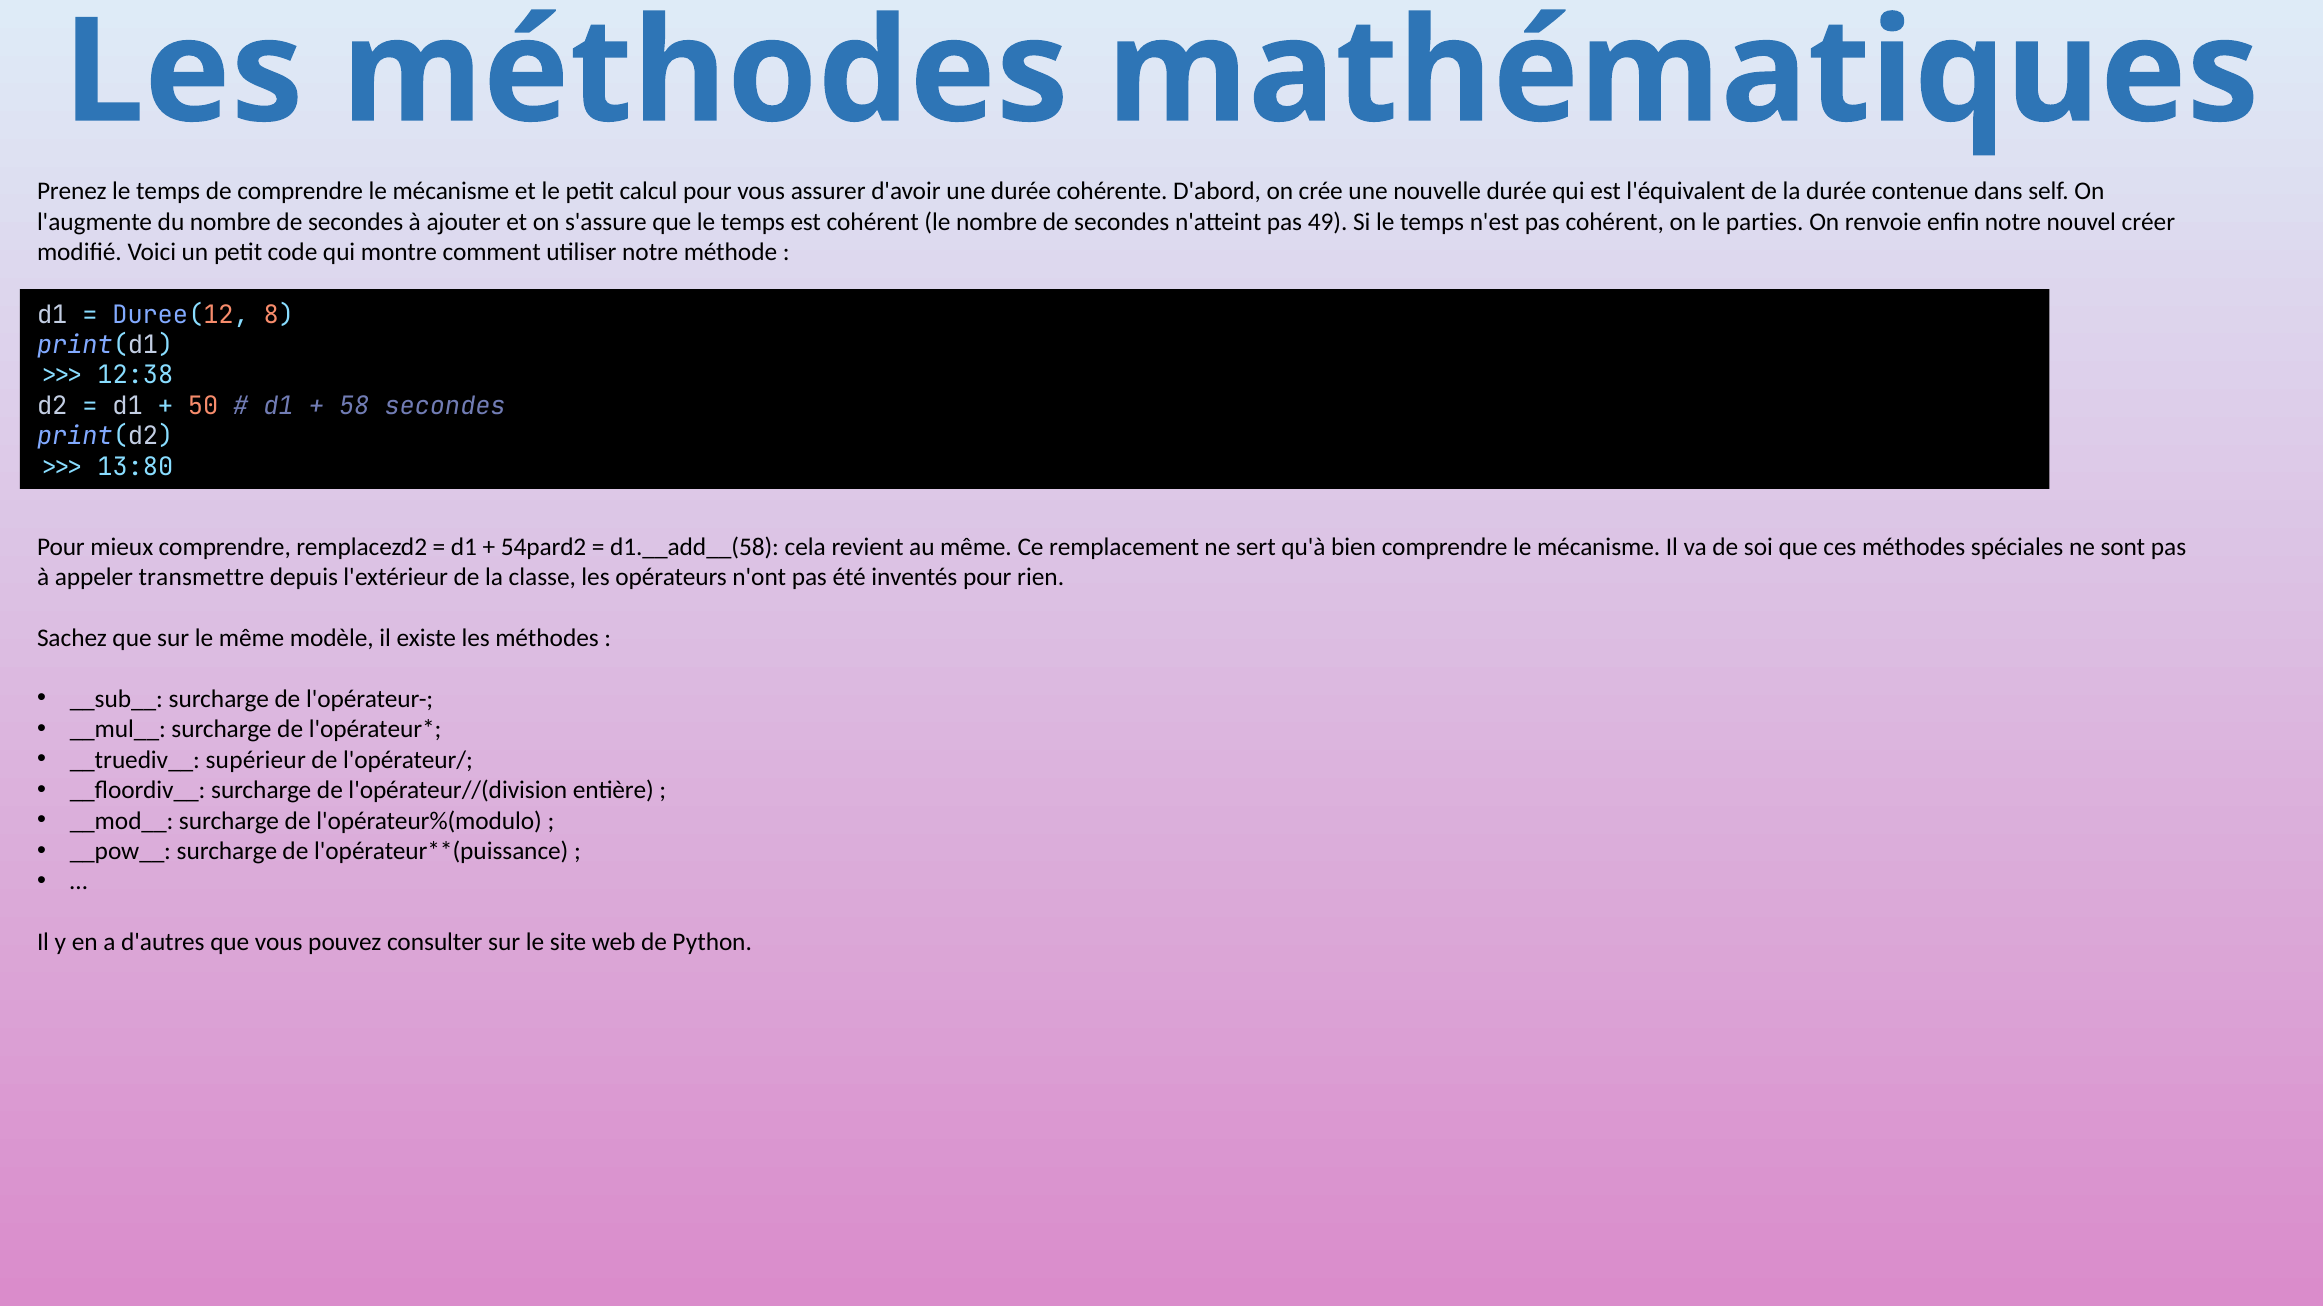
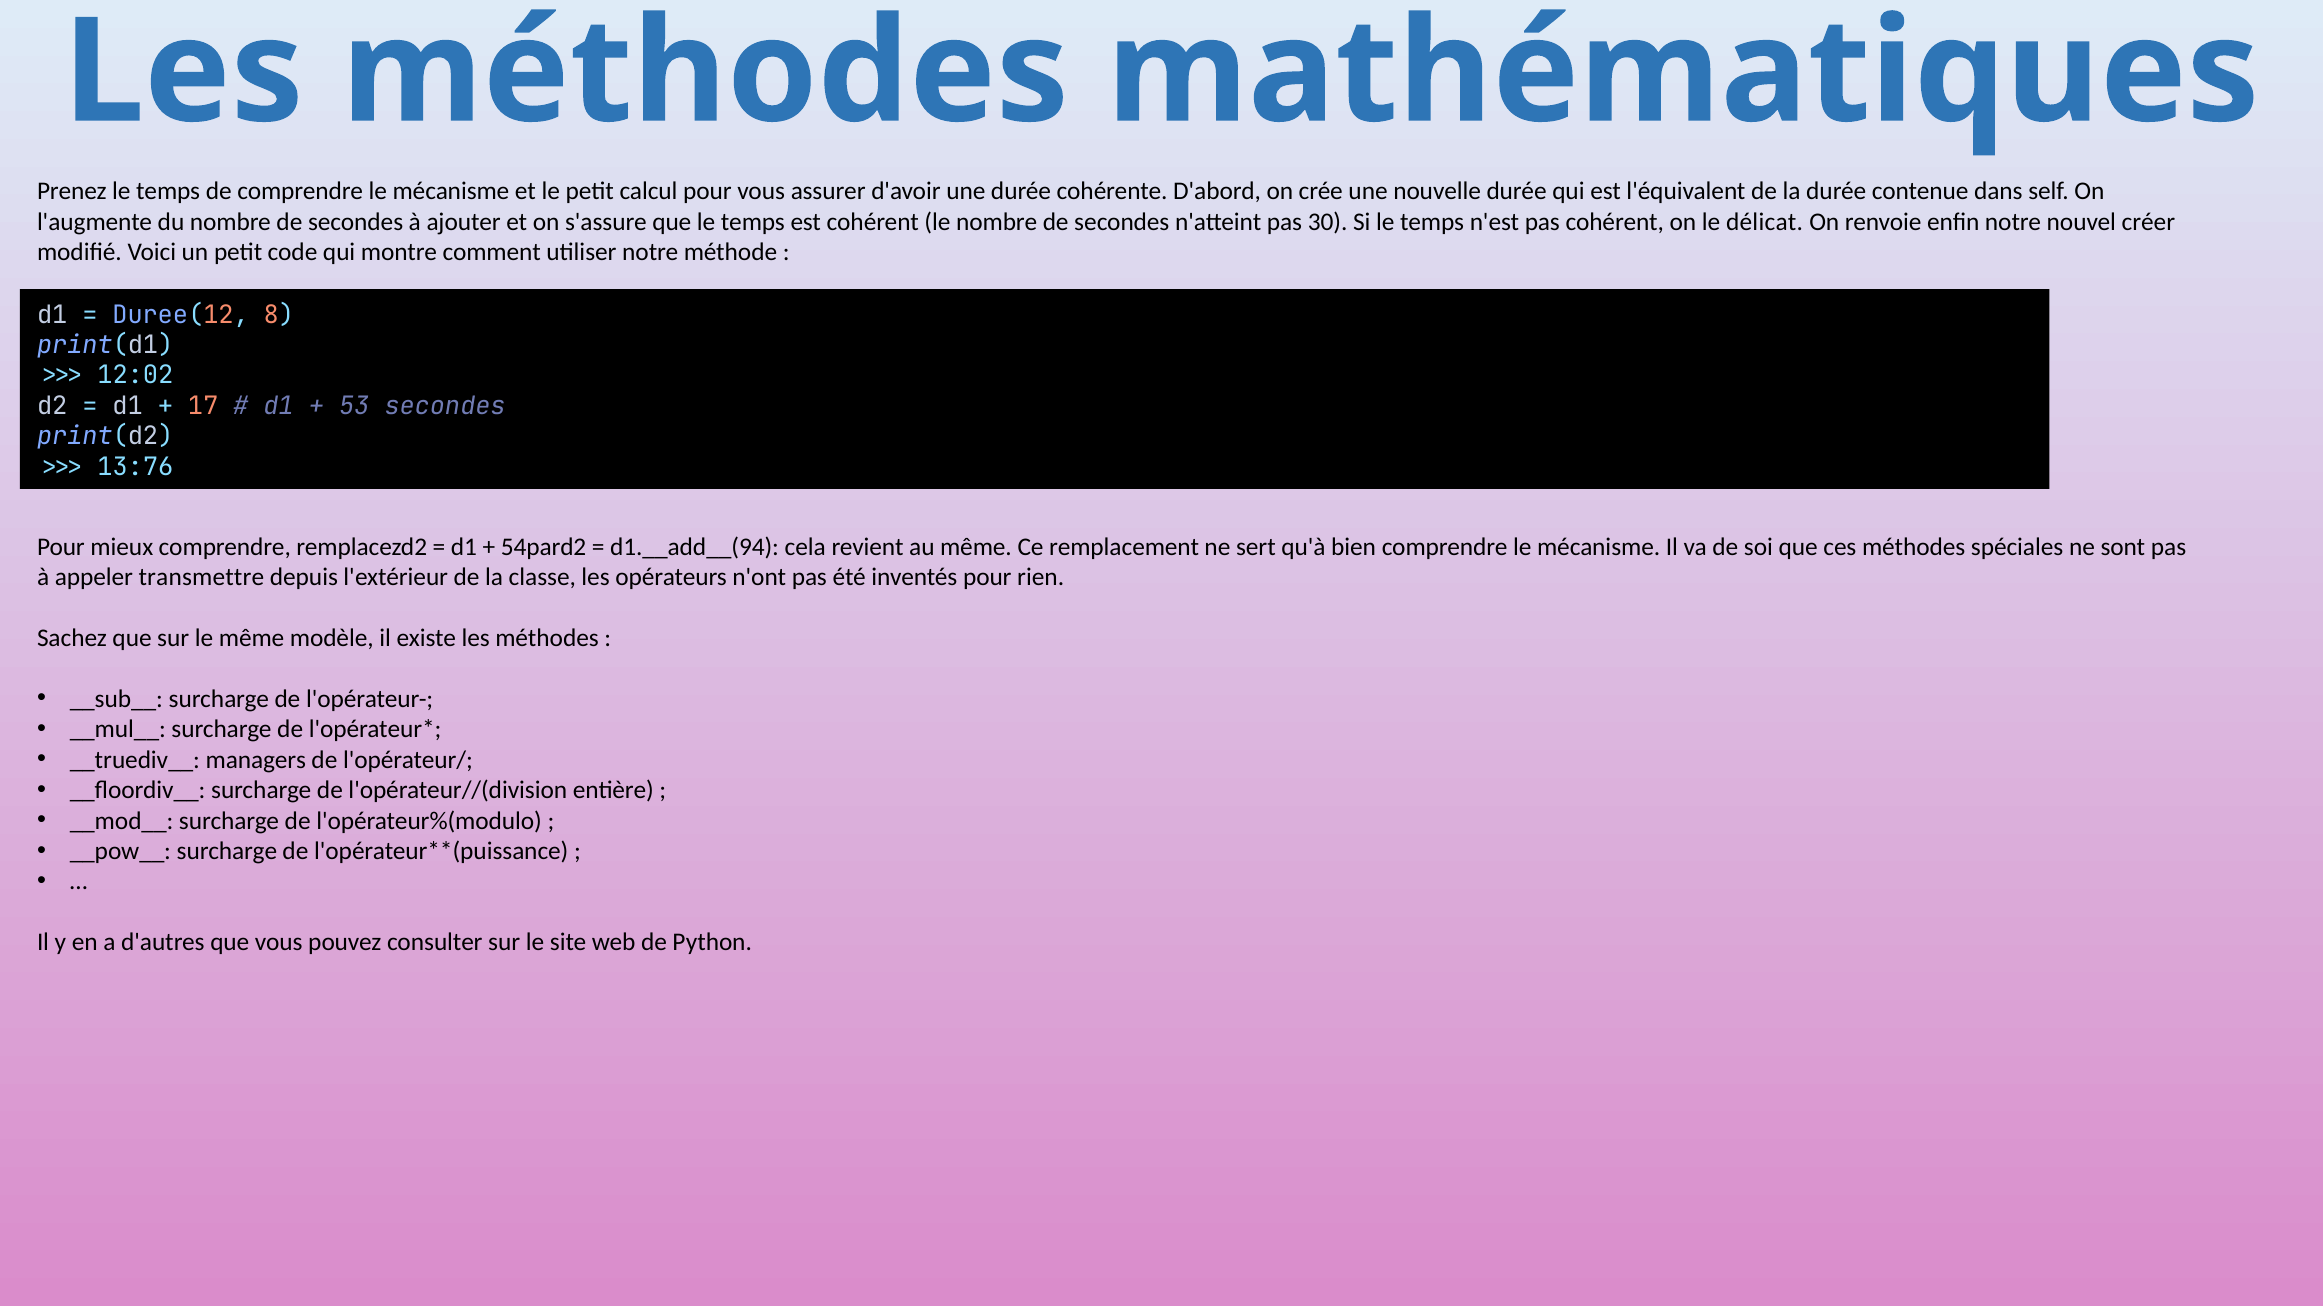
49: 49 -> 30
parties: parties -> délicat
12:38: 12:38 -> 12:02
50: 50 -> 17
58: 58 -> 53
13:80: 13:80 -> 13:76
d1.__add__(58: d1.__add__(58 -> d1.__add__(94
supérieur: supérieur -> managers
